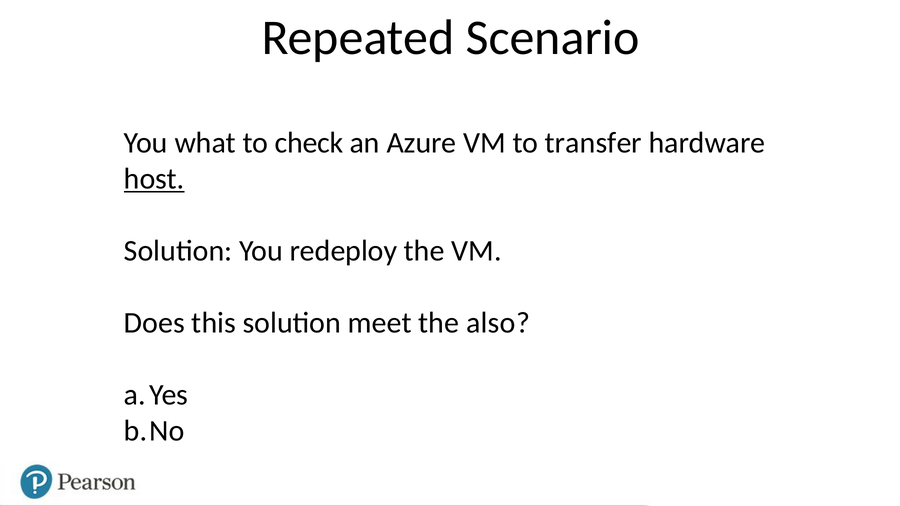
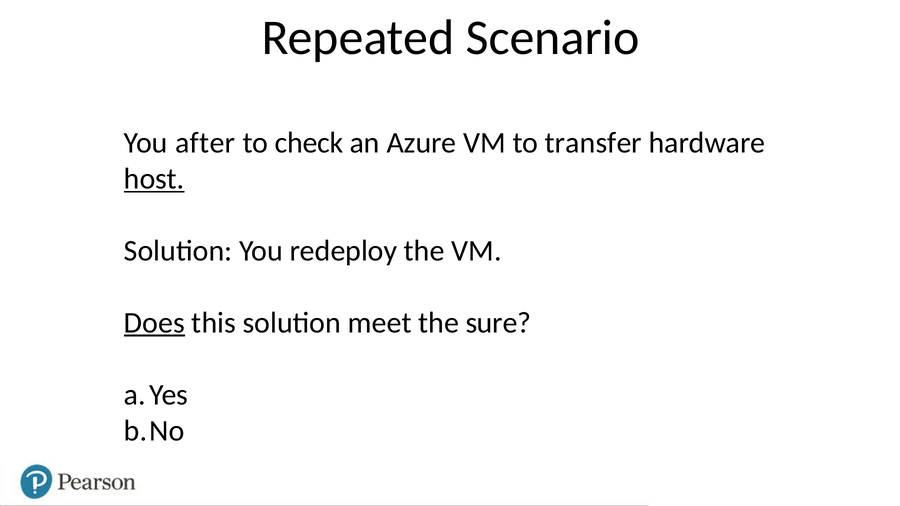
what: what -> after
Does underline: none -> present
also: also -> sure
